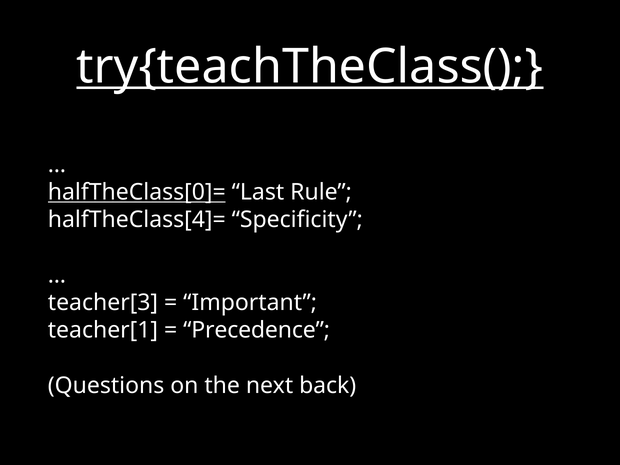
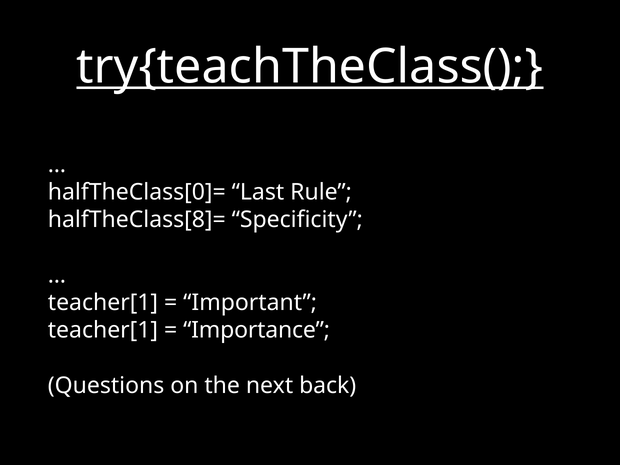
halfTheClass[0]= underline: present -> none
halfTheClass[4]=: halfTheClass[4]= -> halfTheClass[8]=
teacher[3 at (103, 303): teacher[3 -> teacher[1
Precedence: Precedence -> Importance
